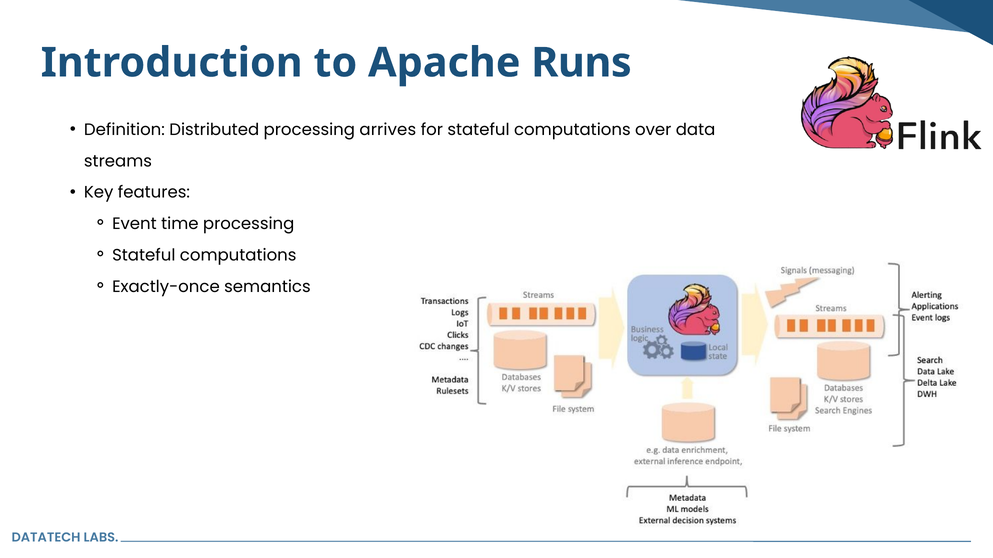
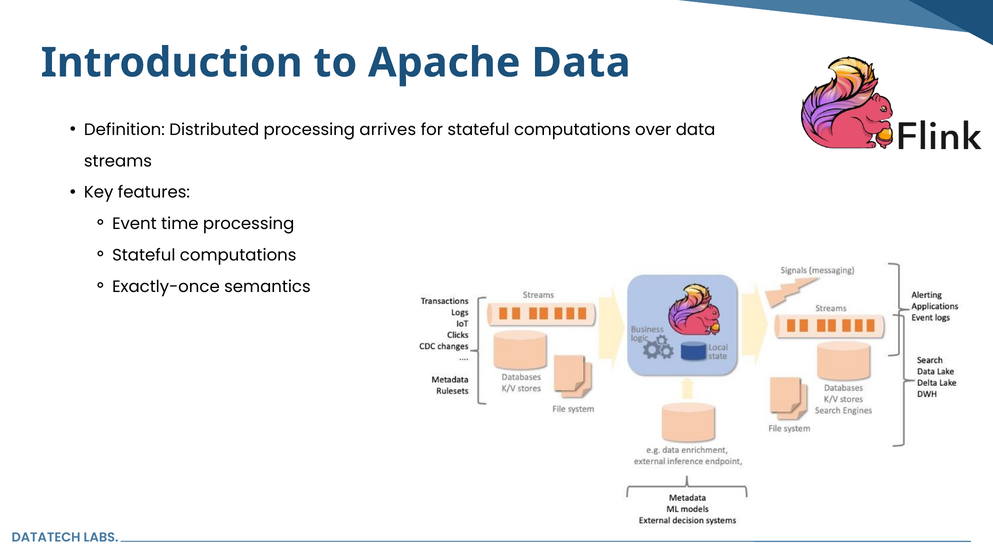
Apache Runs: Runs -> Data
